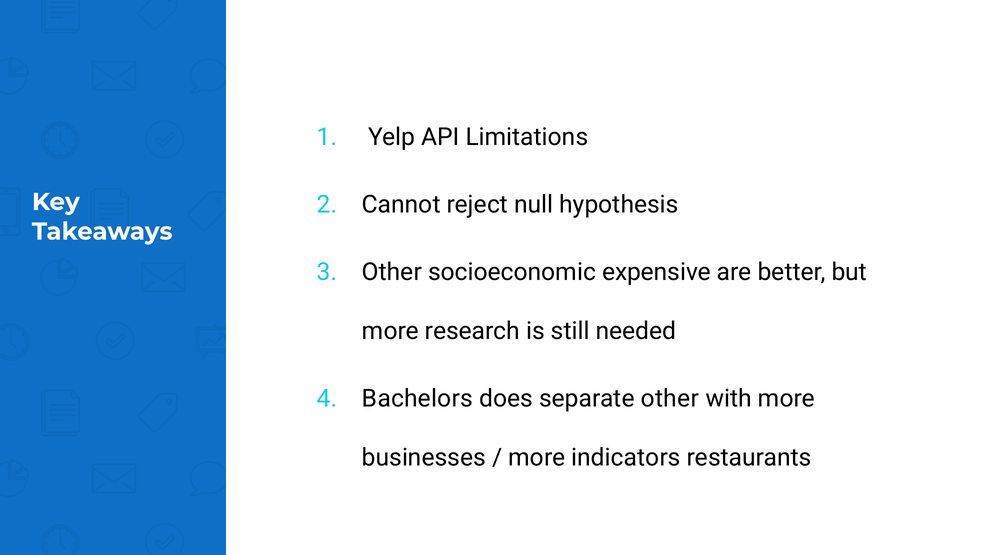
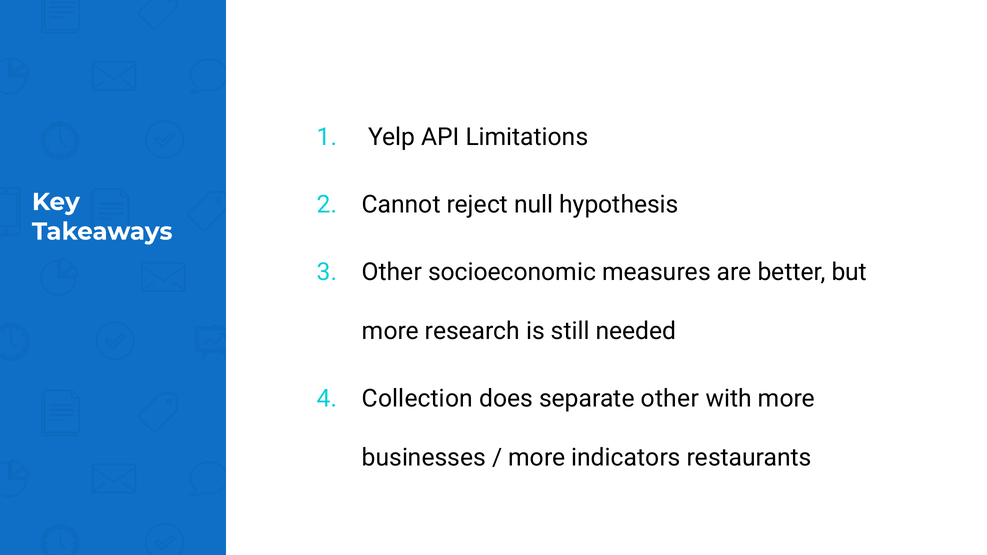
expensive: expensive -> measures
Bachelors: Bachelors -> Collection
